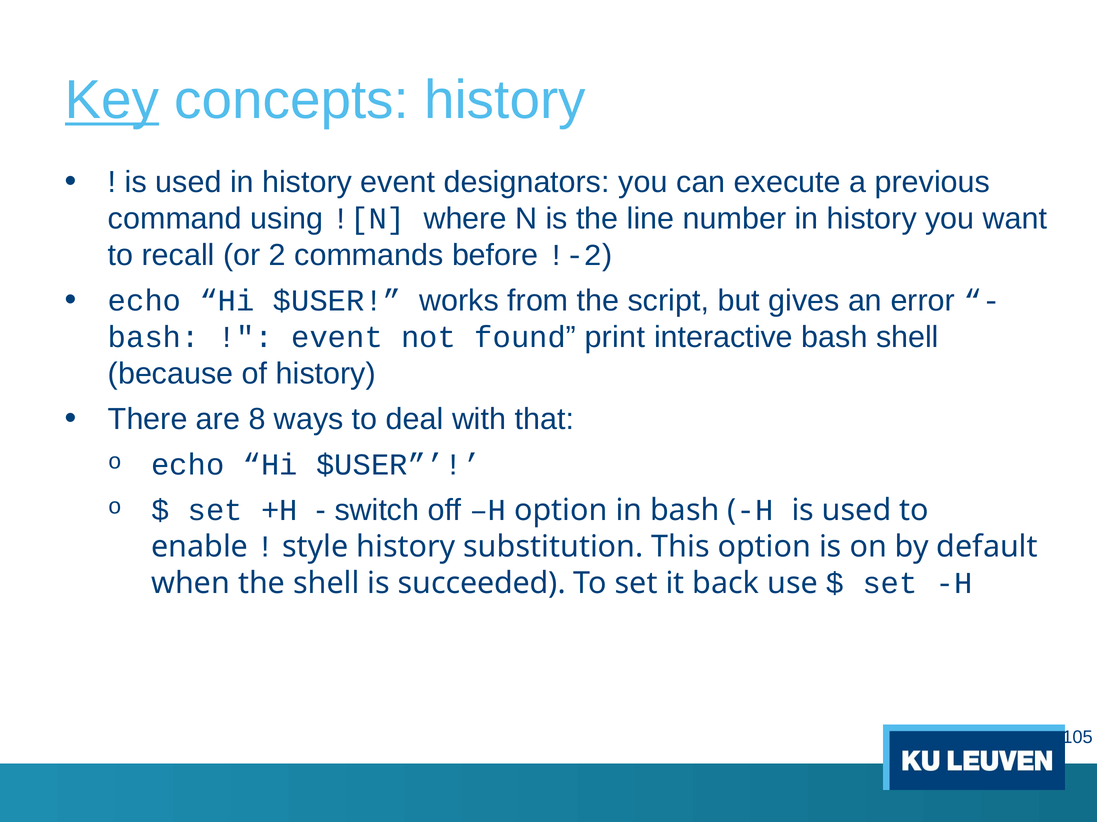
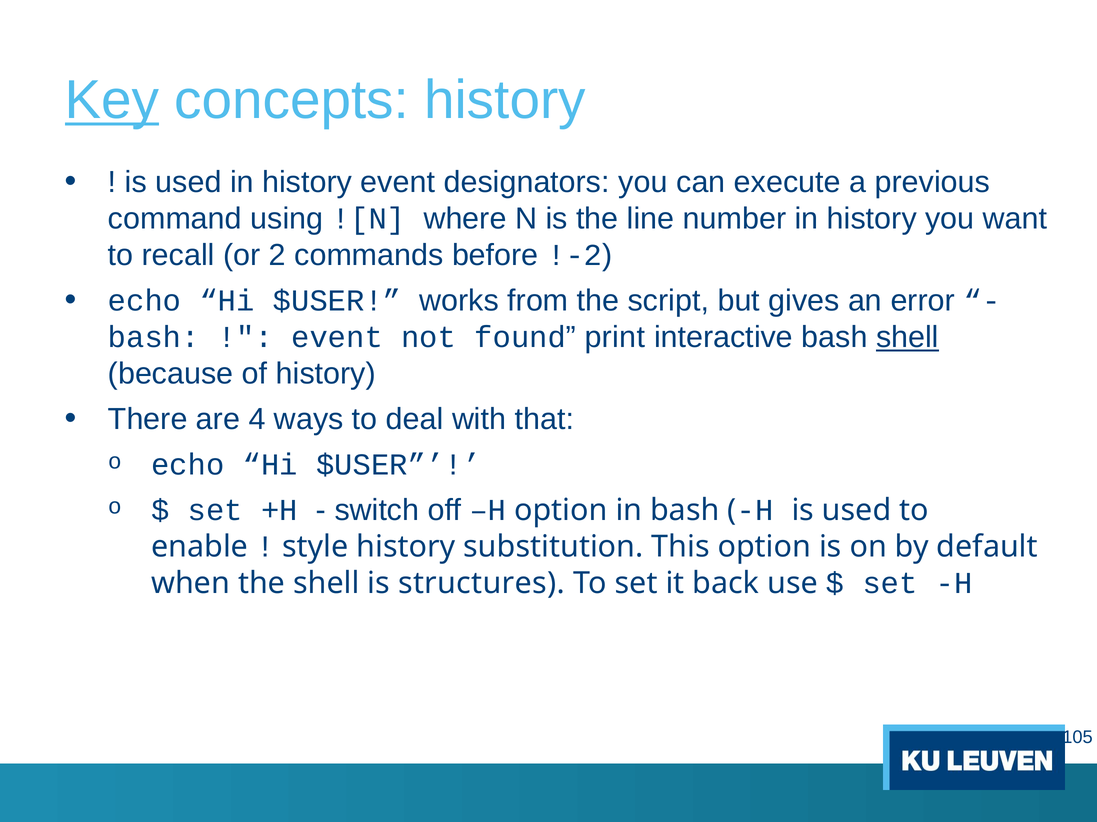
shell at (907, 338) underline: none -> present
8: 8 -> 4
succeeded: succeeded -> structures
